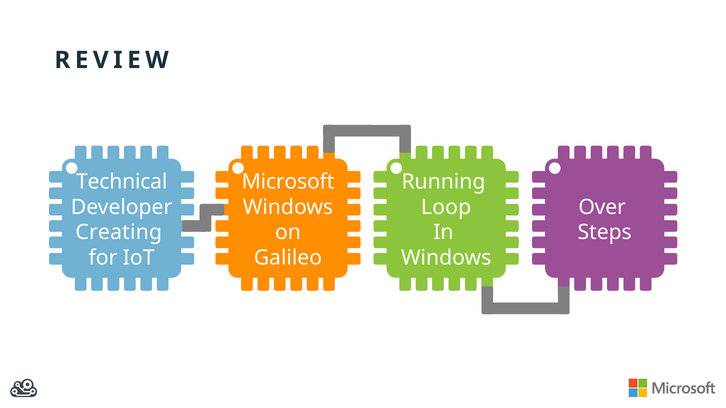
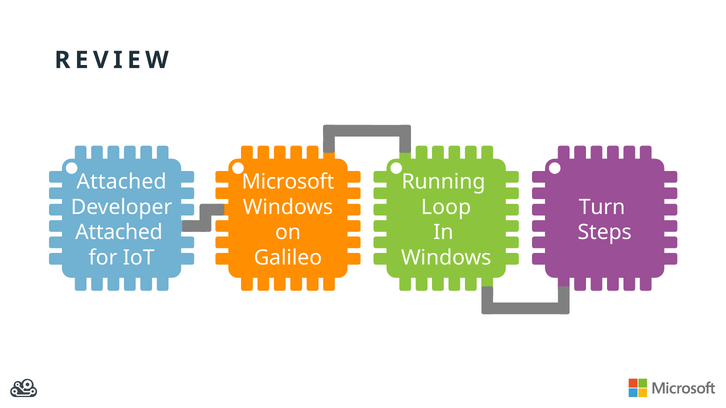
Technical at (122, 182): Technical -> Attached
Over: Over -> Turn
Creating at (119, 233): Creating -> Attached
